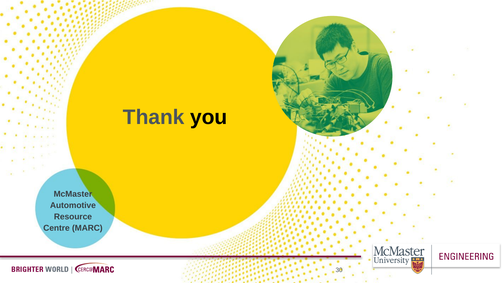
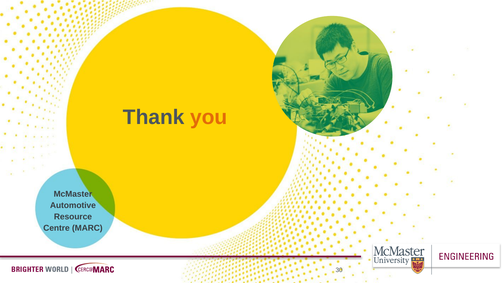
you colour: black -> orange
